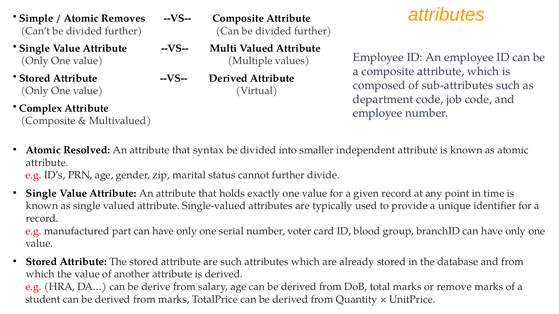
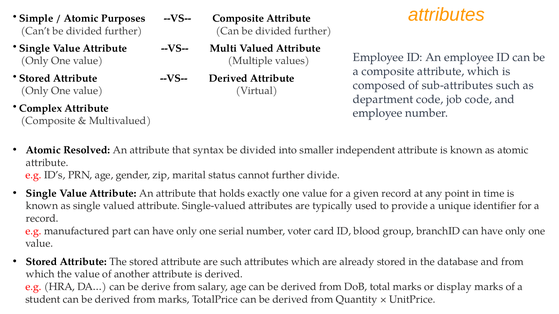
Removes: Removes -> Purposes
remove: remove -> display
